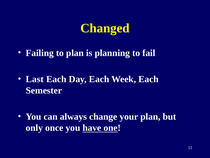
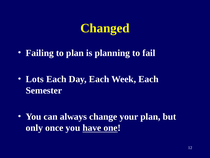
Last: Last -> Lots
